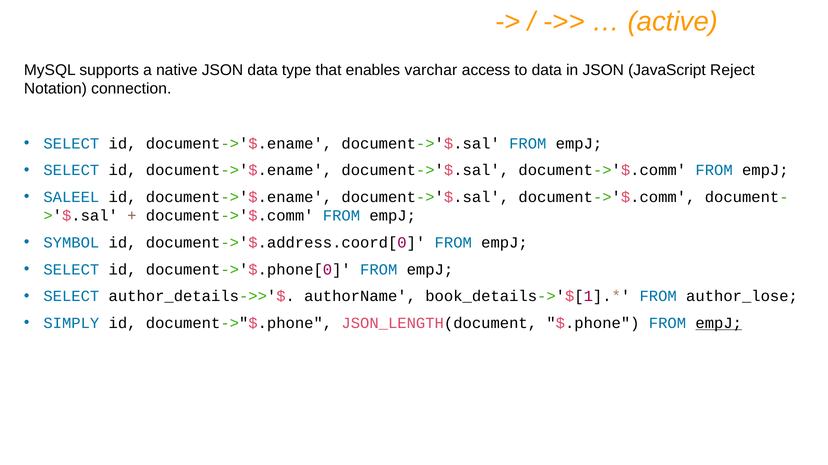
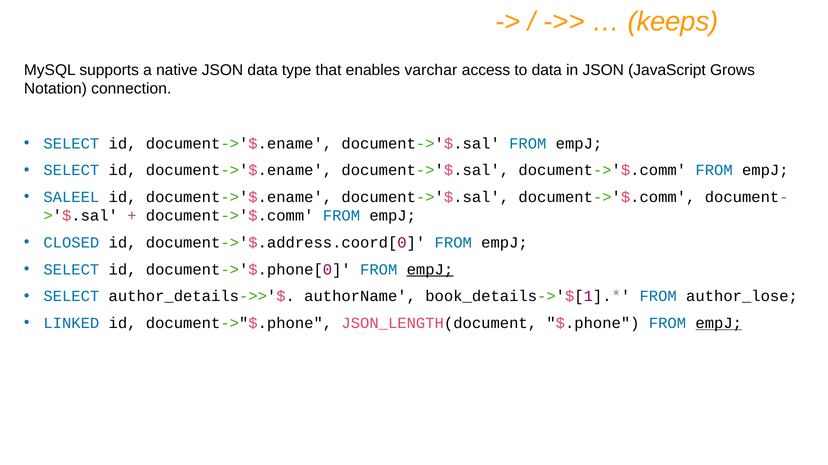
active: active -> keeps
Reject: Reject -> Grows
SYMBOL: SYMBOL -> CLOSED
empJ at (430, 270) underline: none -> present
SIMPLY: SIMPLY -> LINKED
